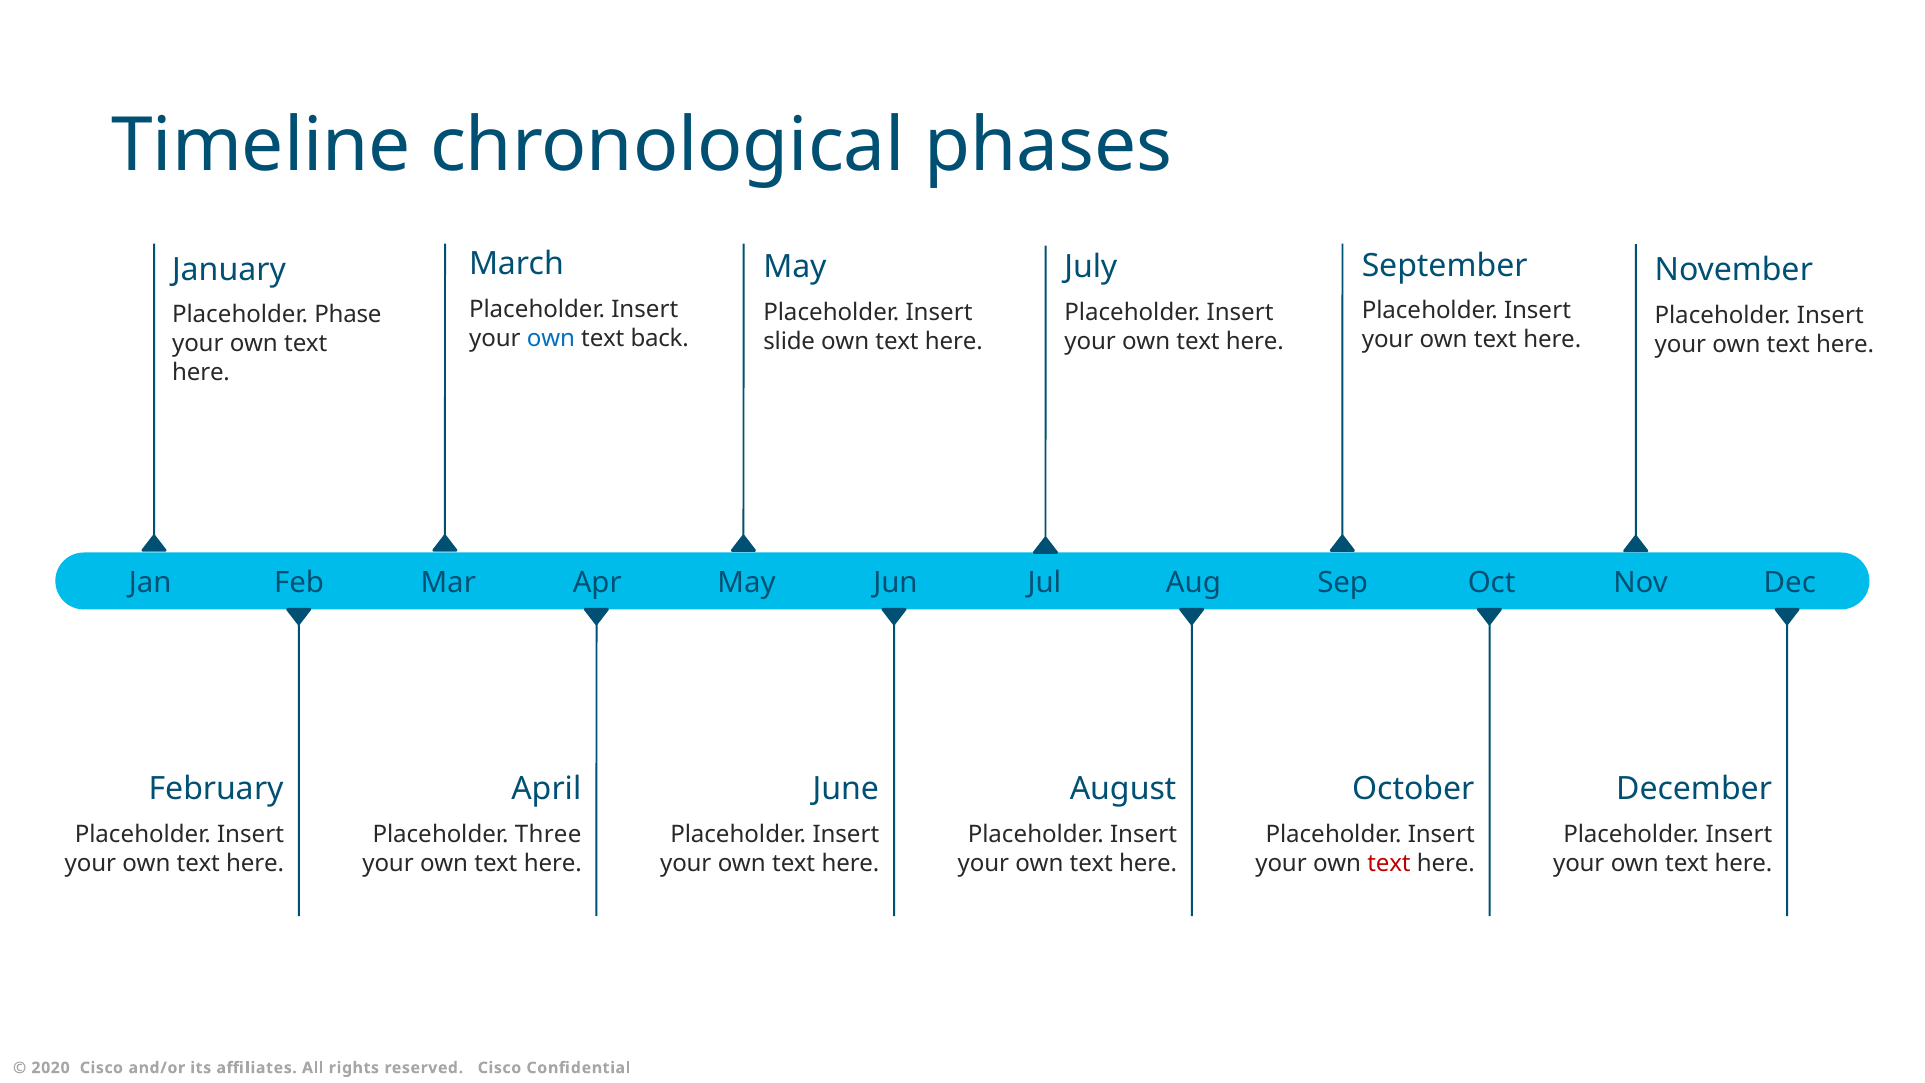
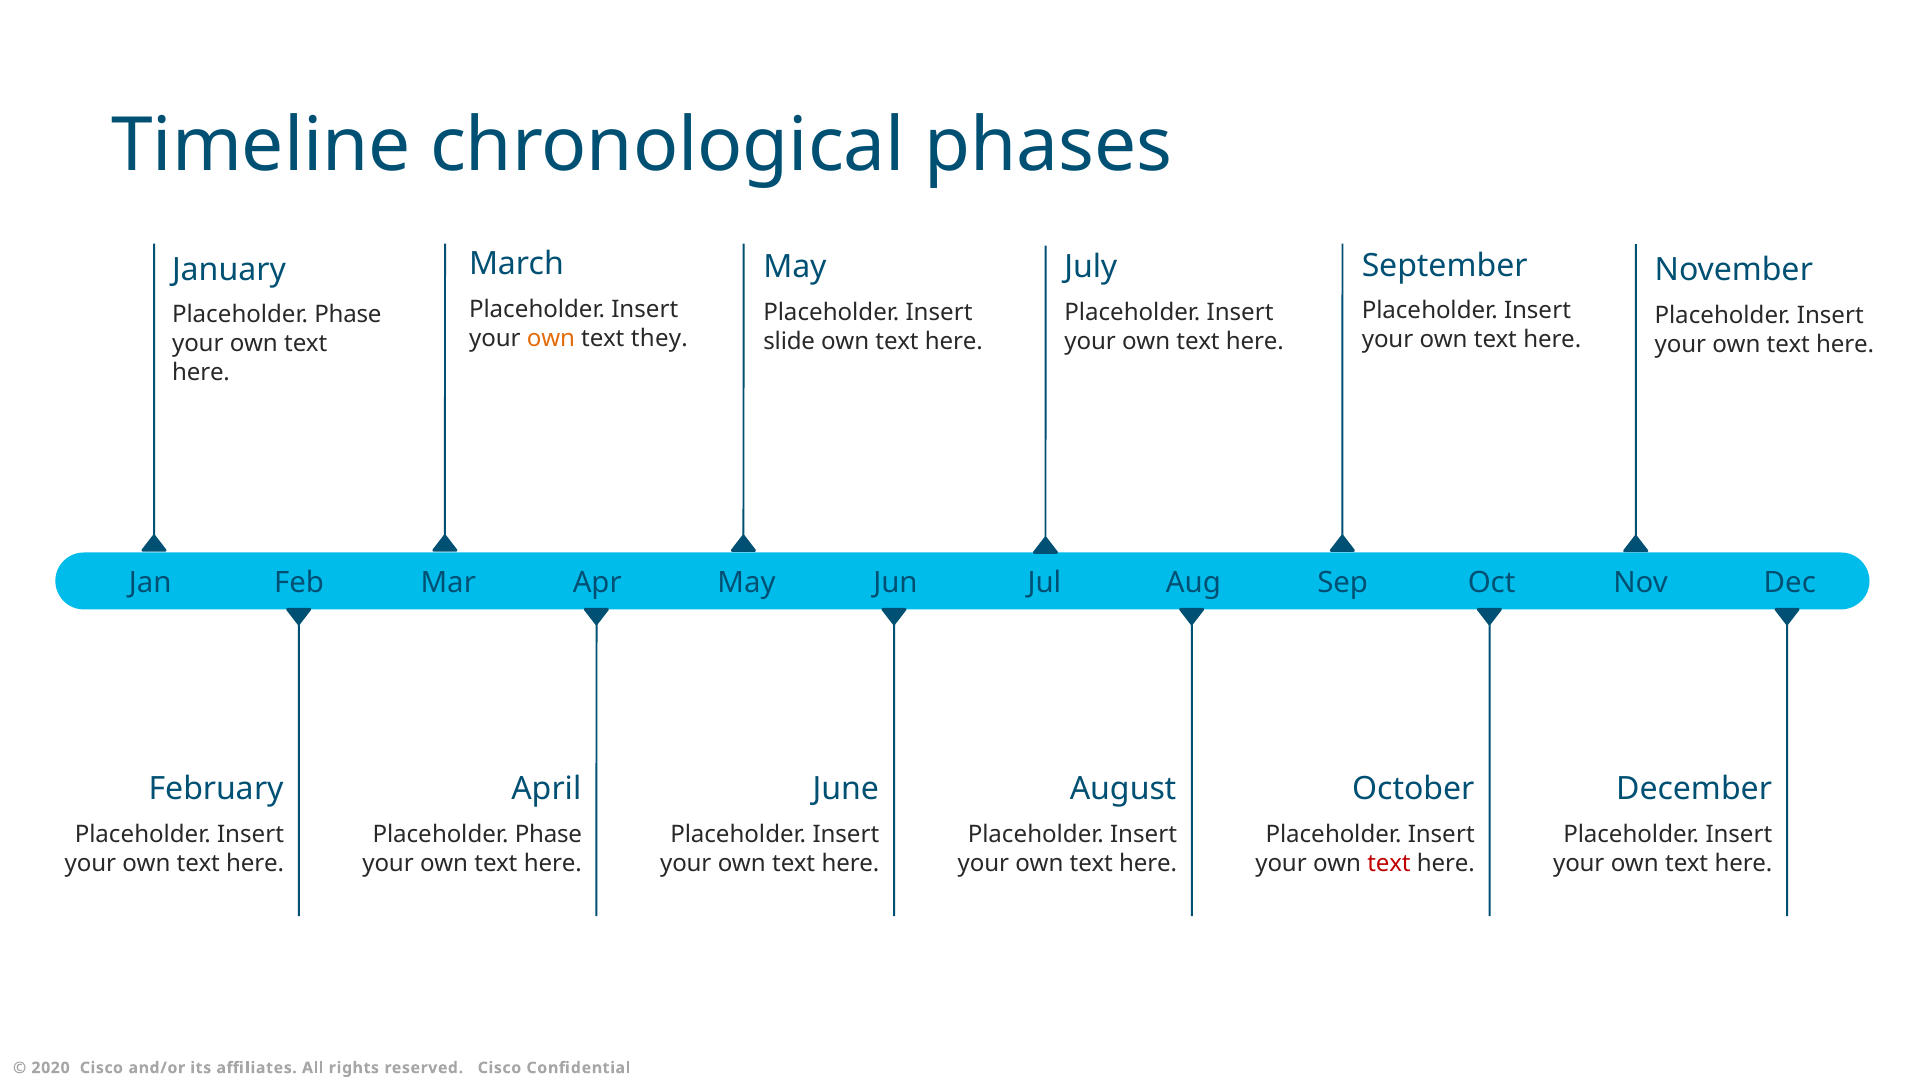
own at (551, 338) colour: blue -> orange
back: back -> they
Three at (548, 834): Three -> Phase
